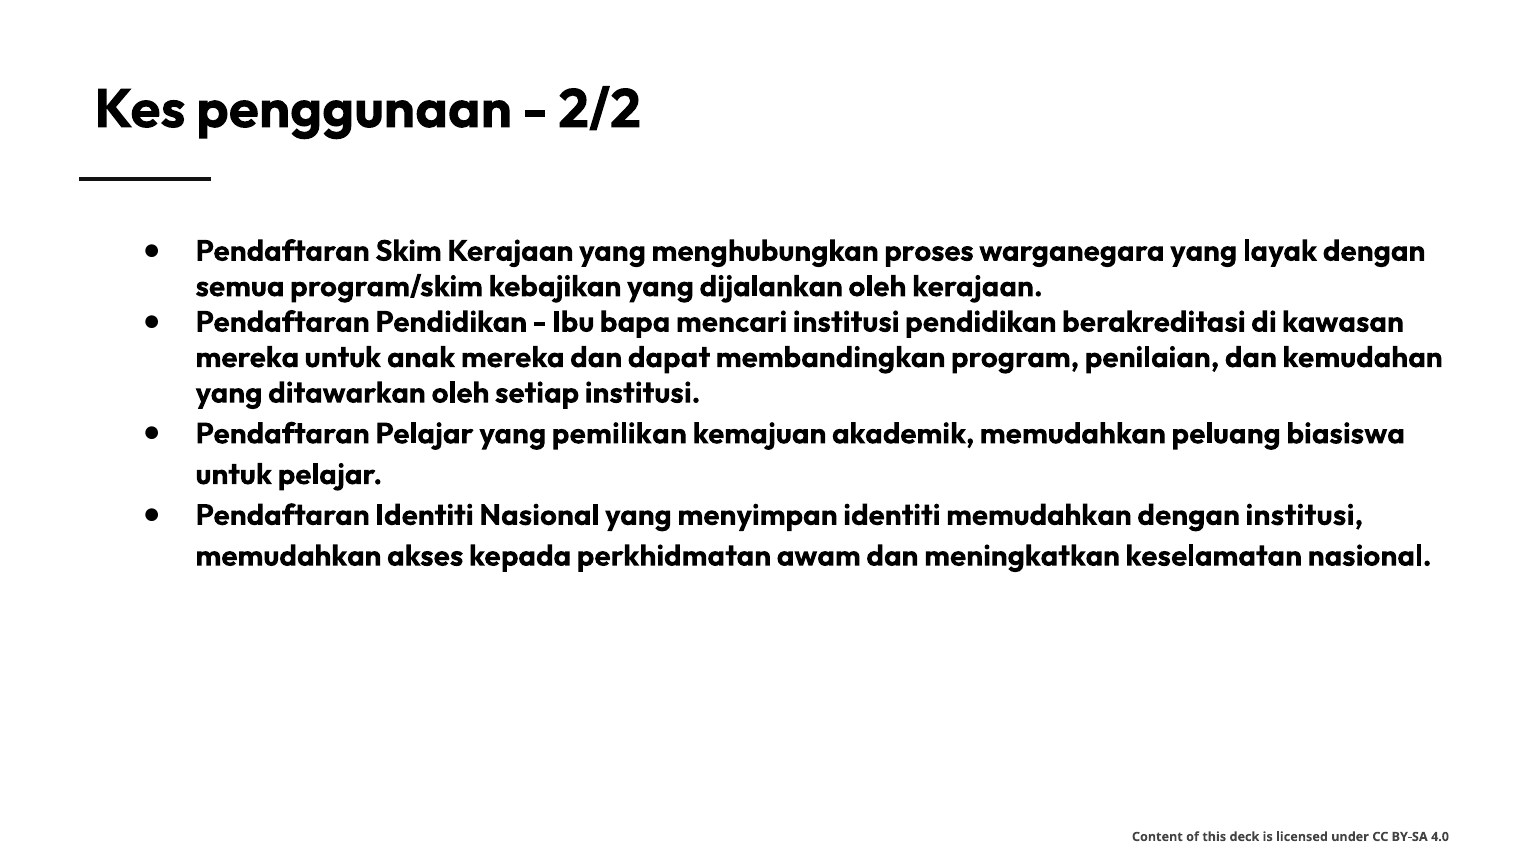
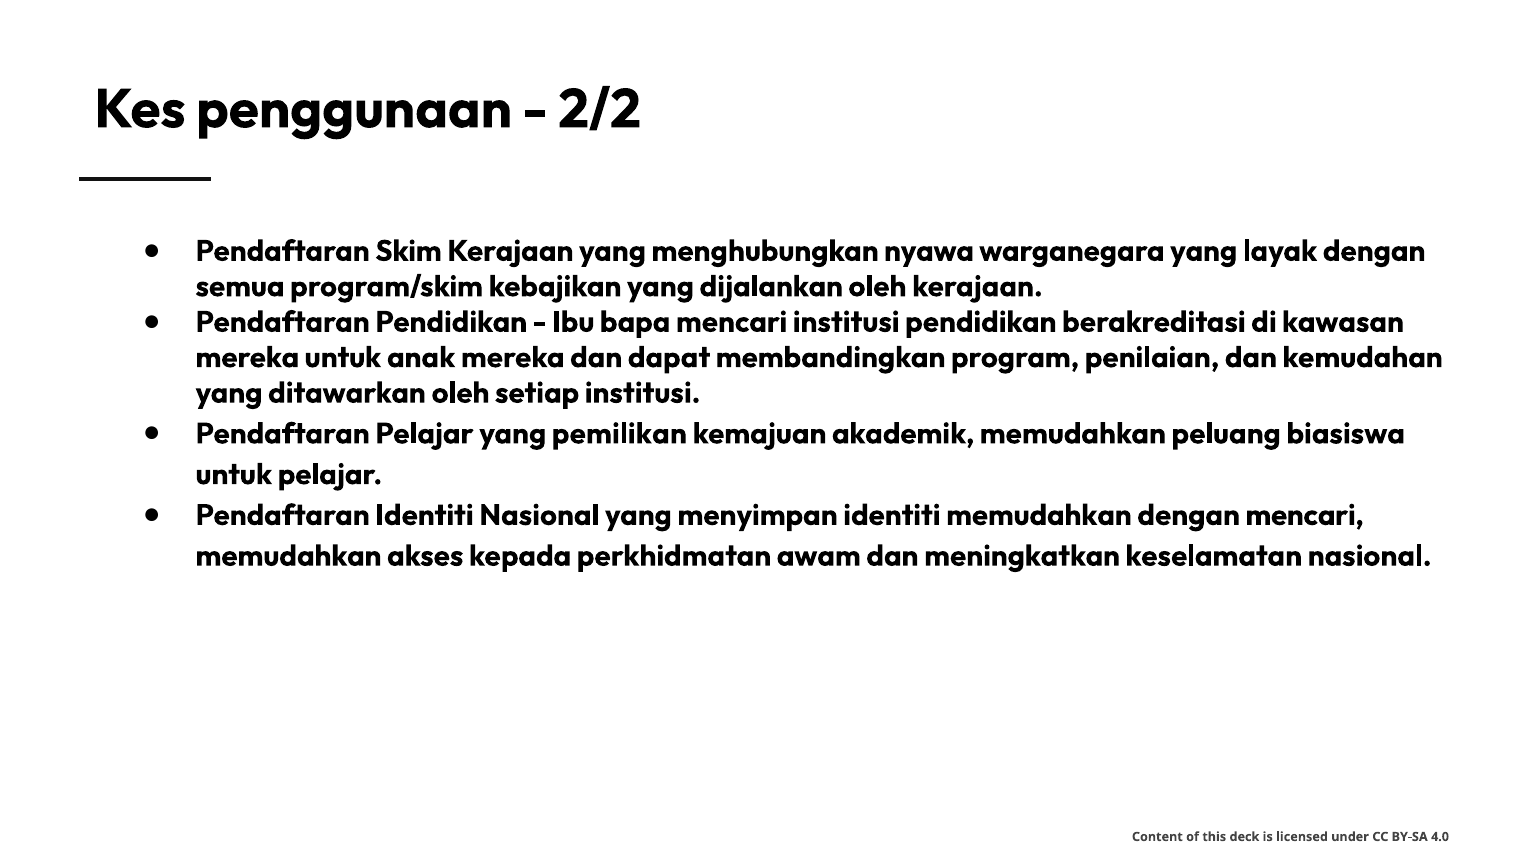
proses: proses -> nyawa
dengan institusi: institusi -> mencari
